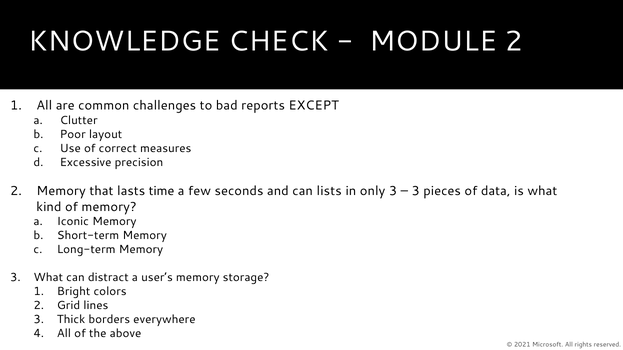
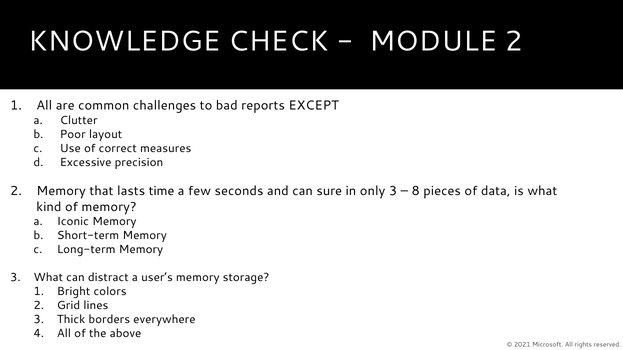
lists: lists -> sure
3 at (416, 191): 3 -> 8
